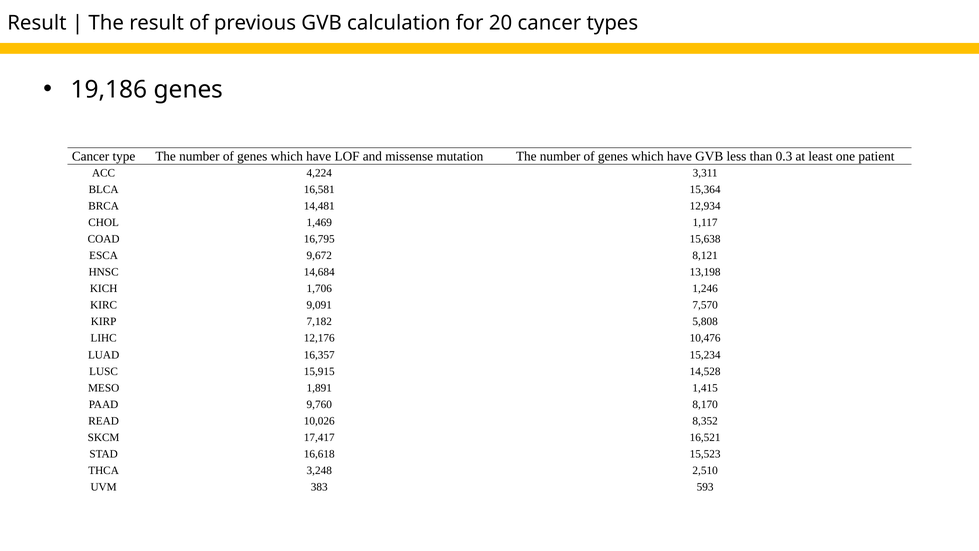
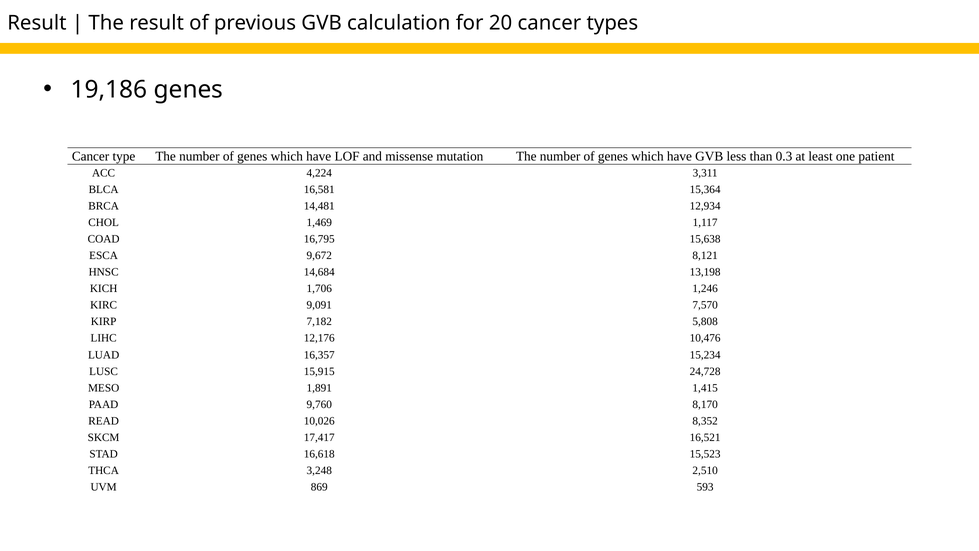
14,528: 14,528 -> 24,728
383: 383 -> 869
